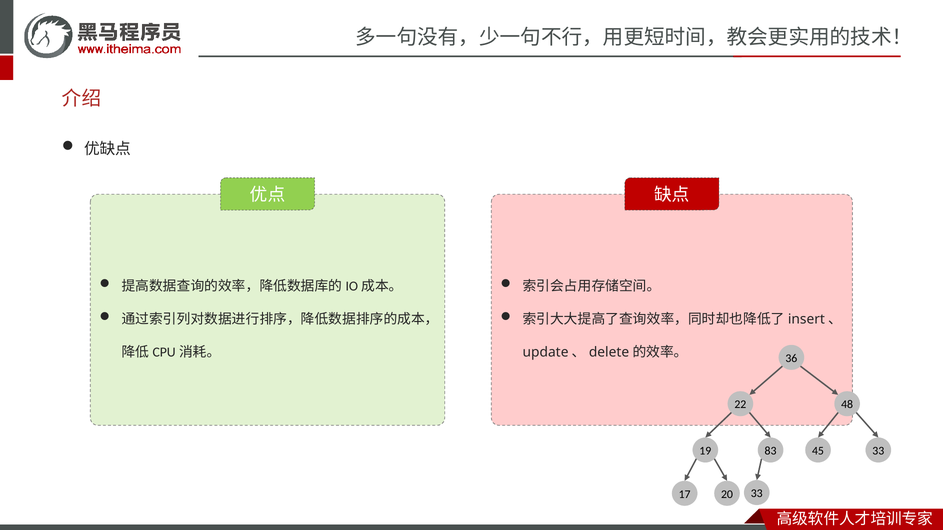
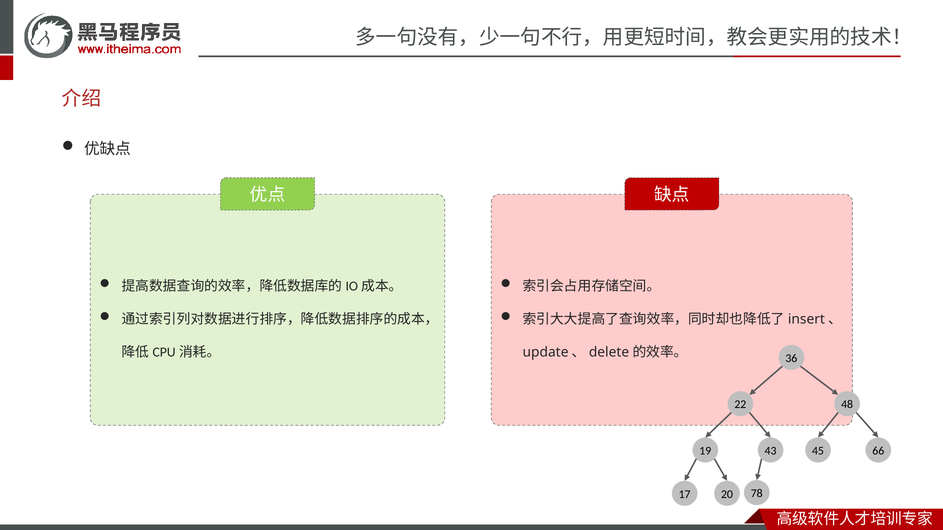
83: 83 -> 43
45 33: 33 -> 66
20 33: 33 -> 78
